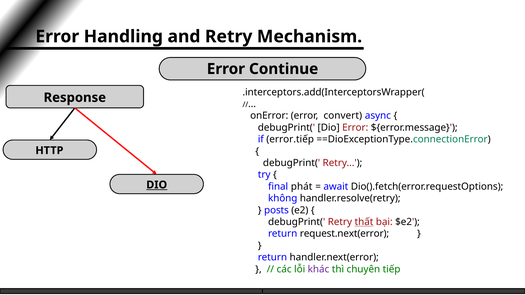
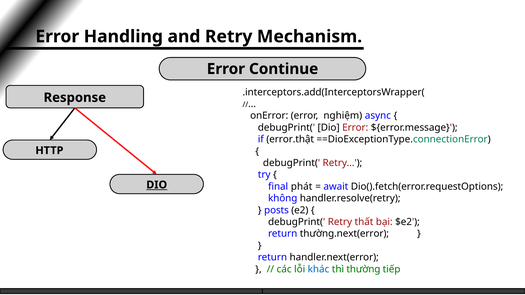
convert: convert -> nghiệm
error.tiếp: error.tiếp -> error.thật
thất underline: present -> none
request.next(error: request.next(error -> thường.next(error
khác colour: purple -> blue
chuyên: chuyên -> thường
